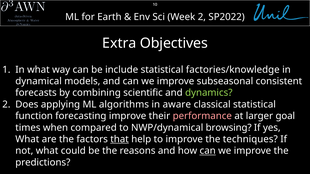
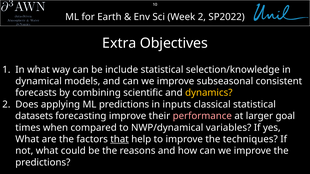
factories/knowledge: factories/knowledge -> selection/knowledge
dynamics colour: light green -> yellow
ML algorithms: algorithms -> predictions
aware: aware -> inputs
function: function -> datasets
browsing: browsing -> variables
can at (208, 151) underline: present -> none
